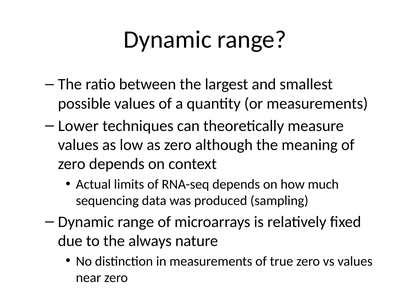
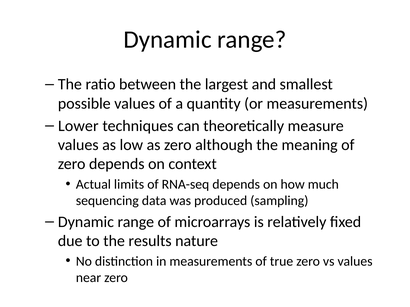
always: always -> results
